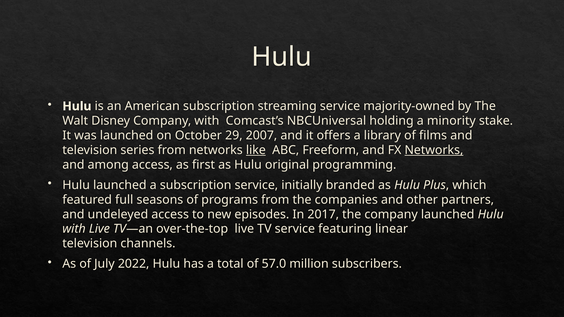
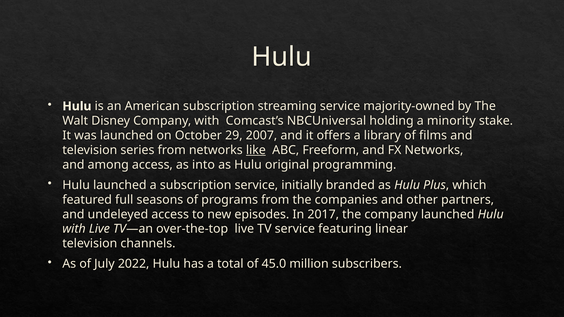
Networks at (434, 150) underline: present -> none
first: first -> into
57.0: 57.0 -> 45.0
